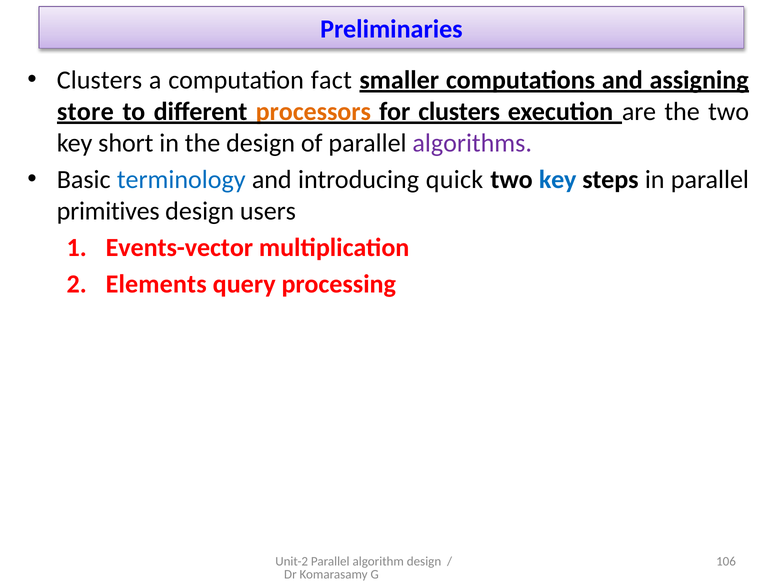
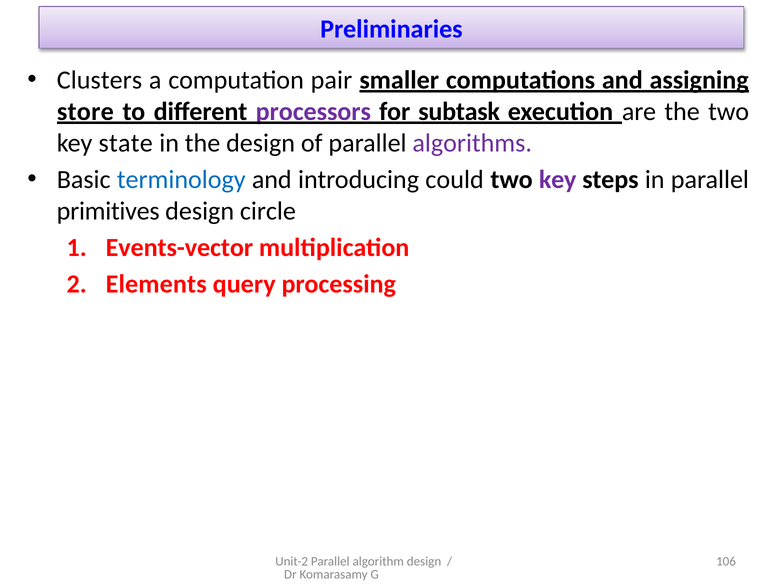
fact: fact -> pair
processors colour: orange -> purple
for clusters: clusters -> subtask
short: short -> state
quick: quick -> could
key at (558, 179) colour: blue -> purple
users: users -> circle
